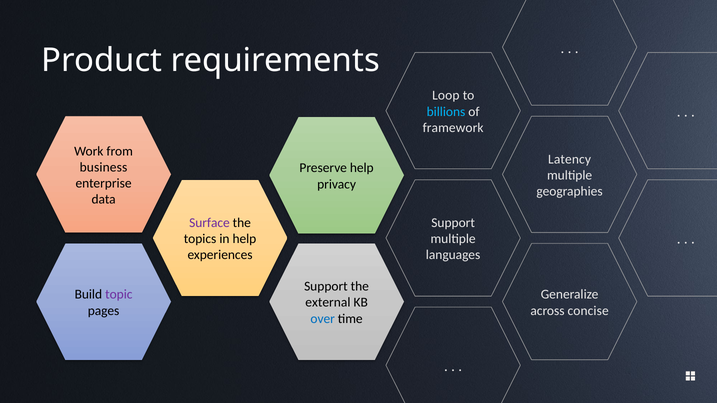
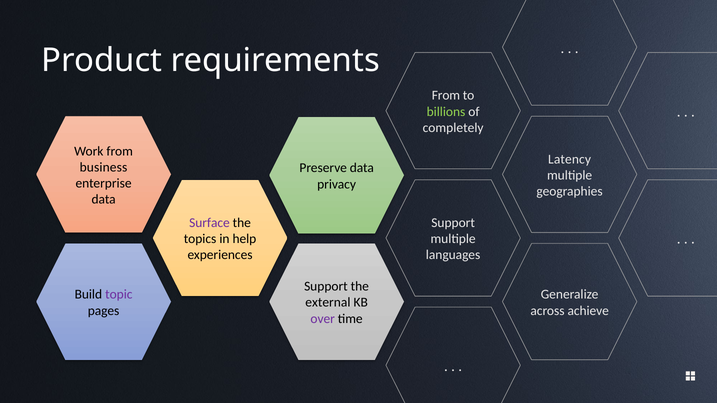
Loop at (446, 96): Loop -> From
billions colour: light blue -> light green
framework: framework -> completely
Preserve help: help -> data
concise: concise -> achieve
over colour: blue -> purple
